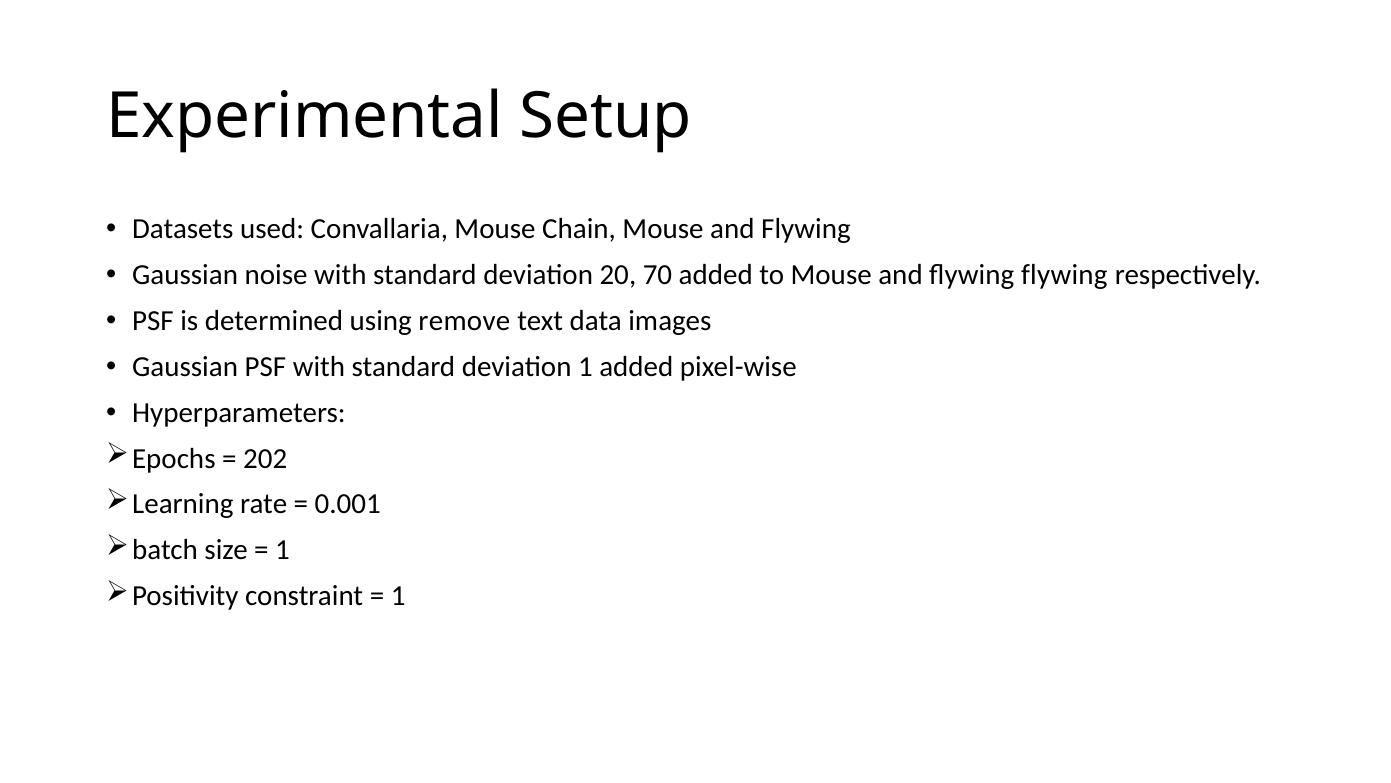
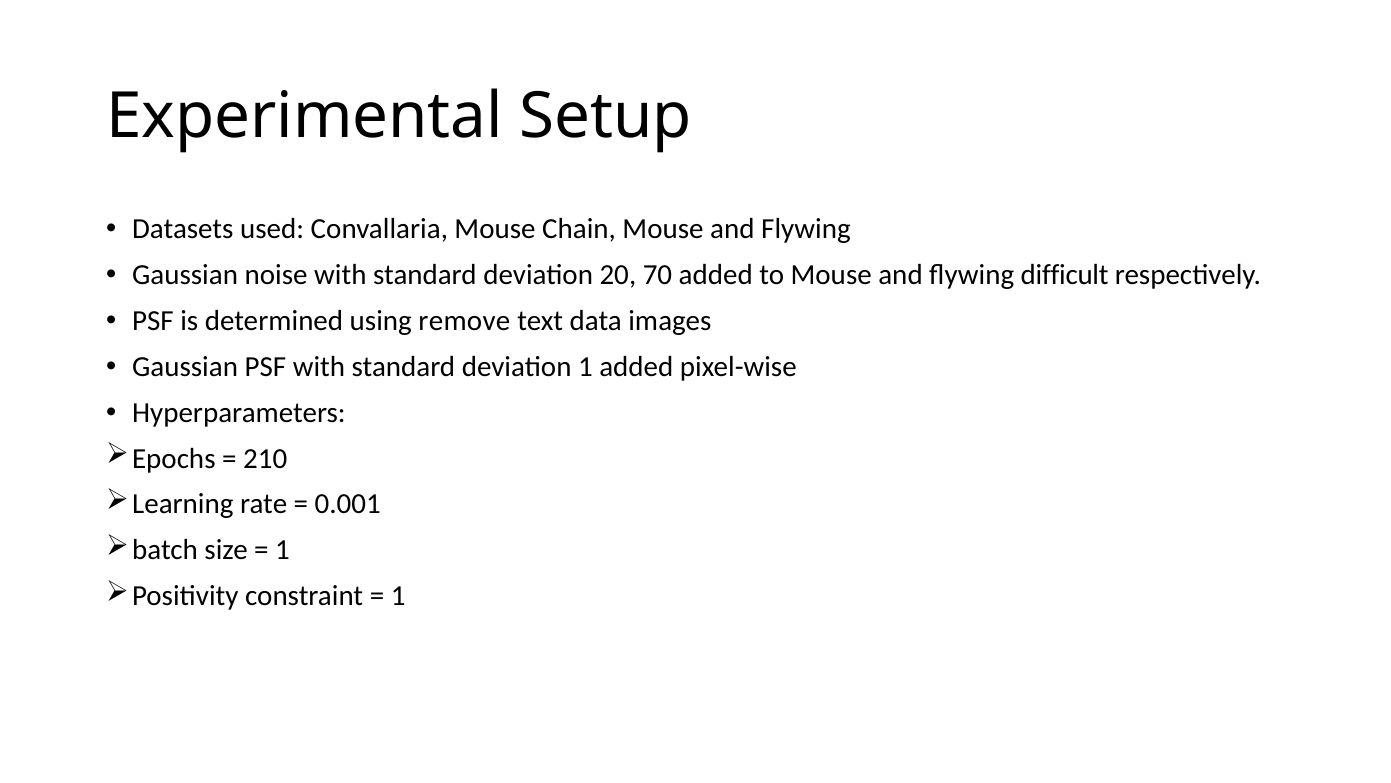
flywing flywing: flywing -> difficult
202: 202 -> 210
